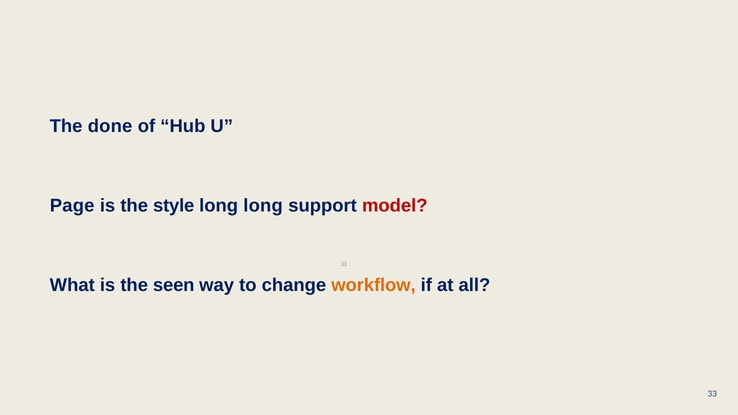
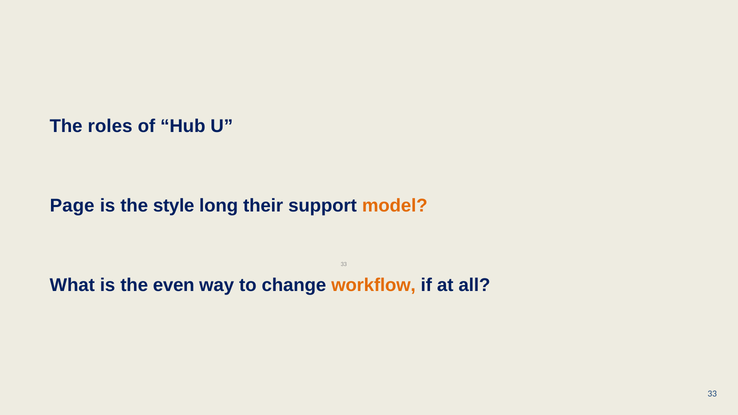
done: done -> roles
long long: long -> their
model colour: red -> orange
seen: seen -> even
